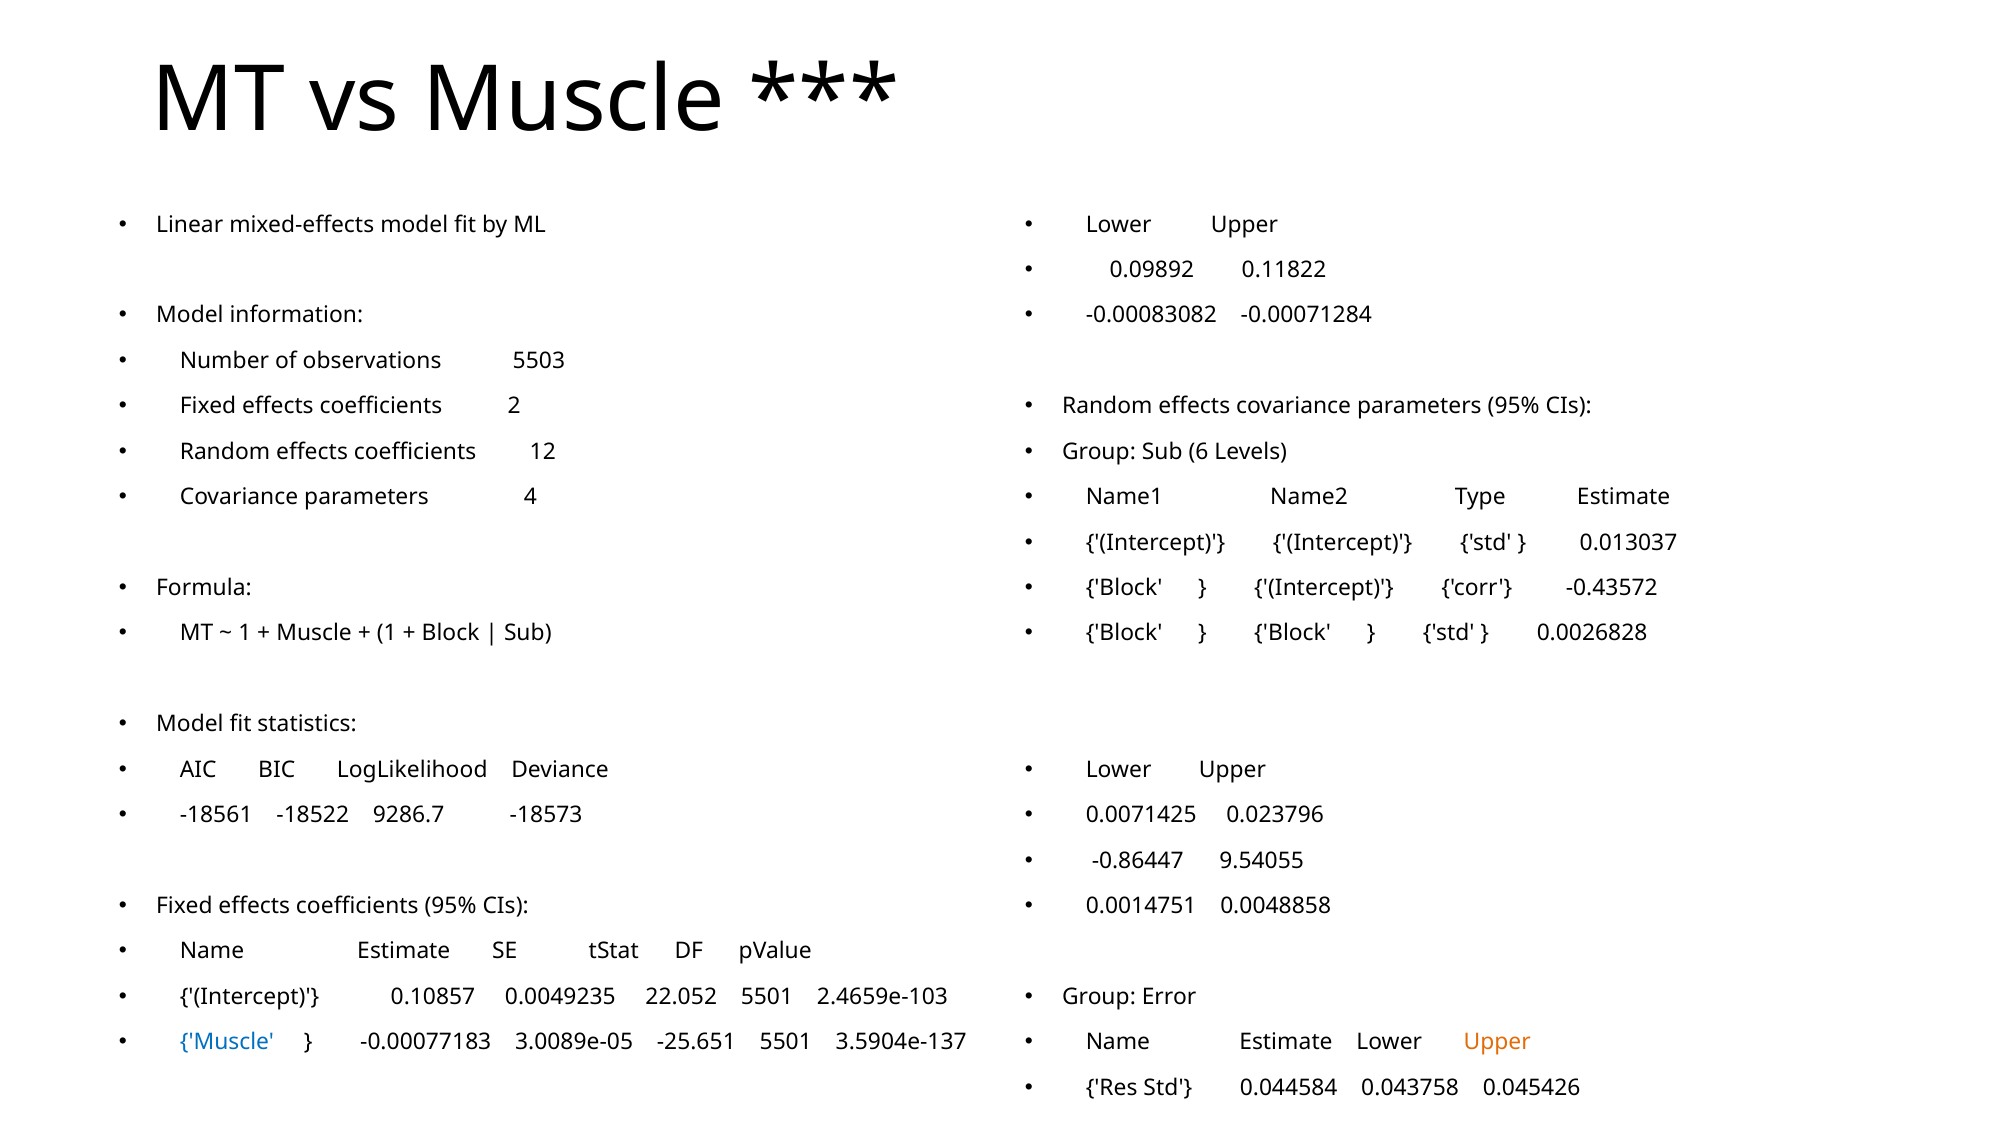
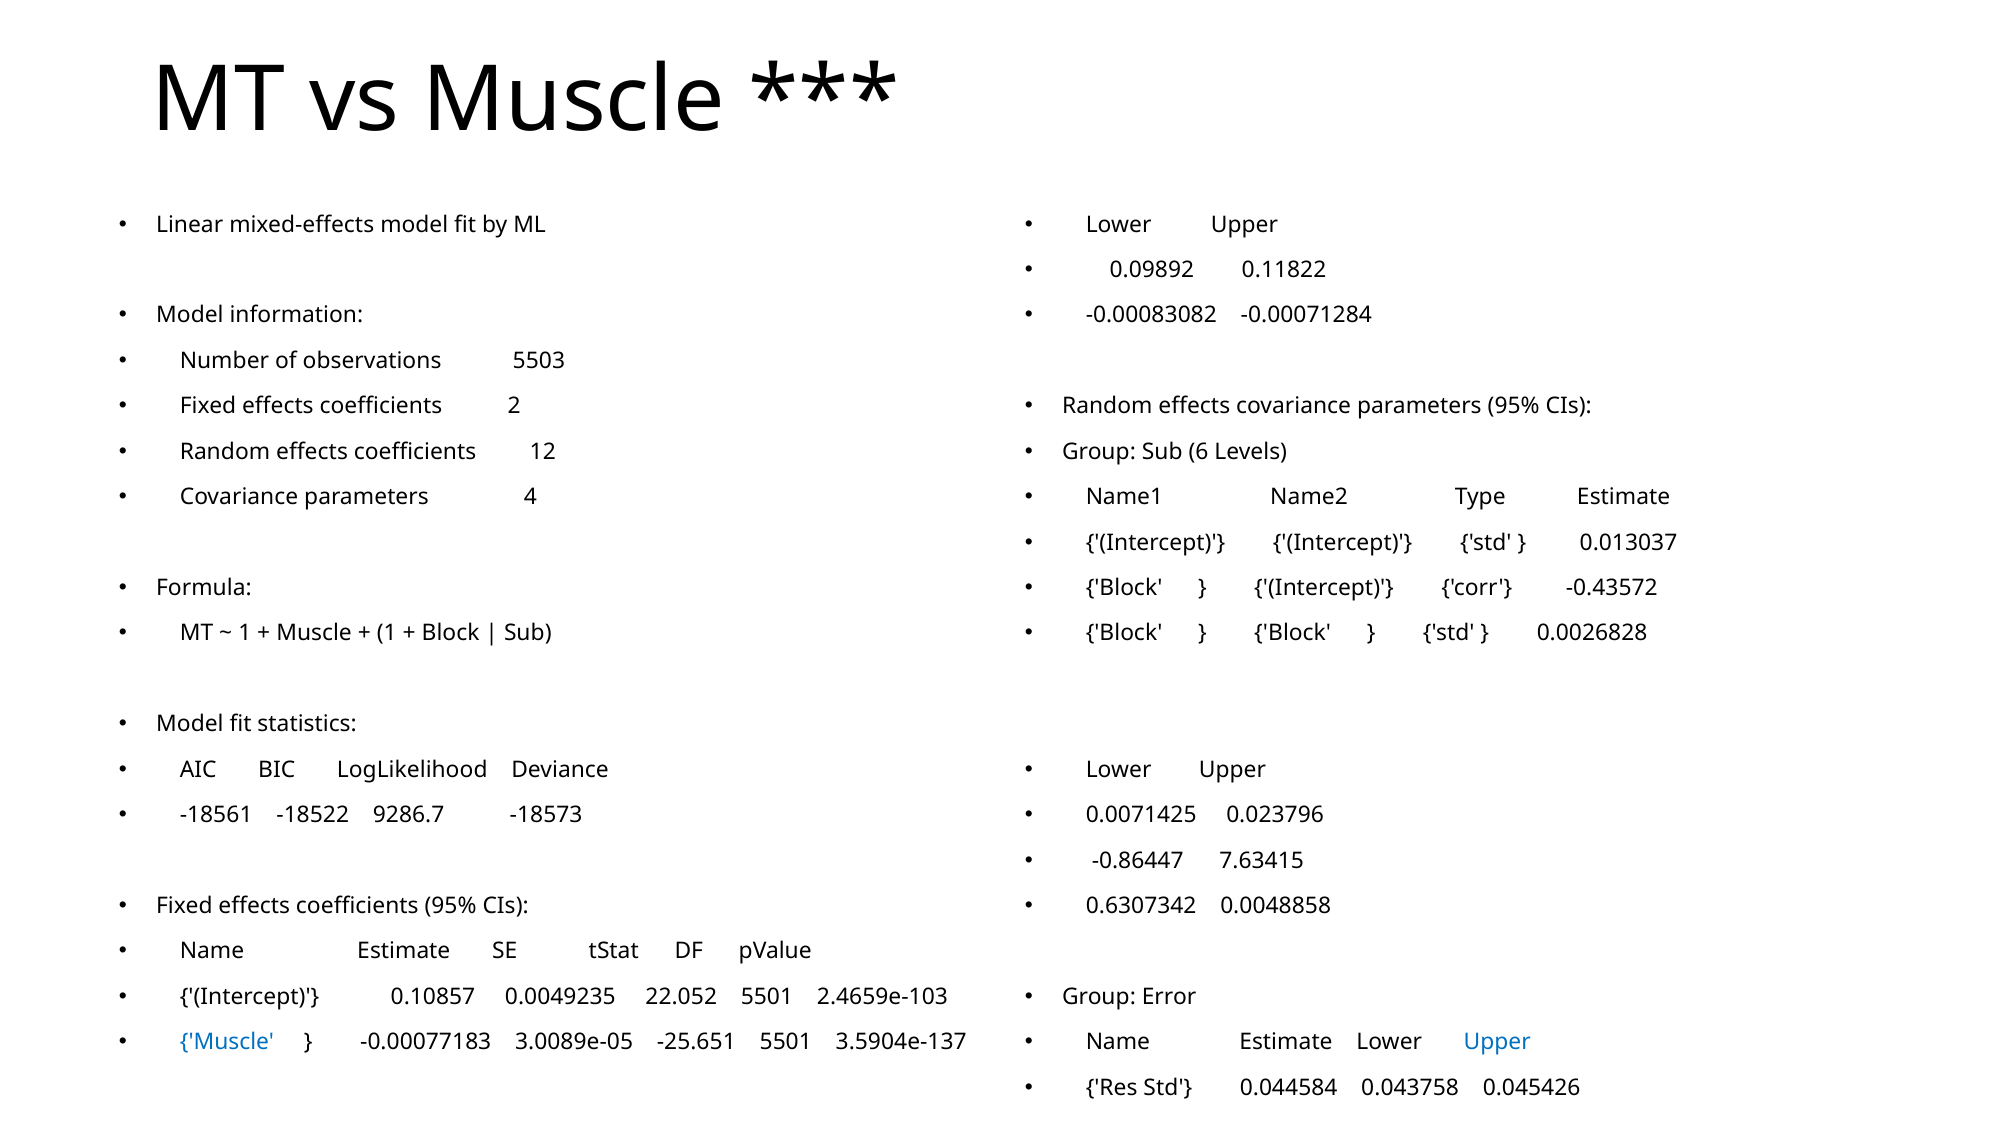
9.54055: 9.54055 -> 7.63415
0.0014751: 0.0014751 -> 0.6307342
Upper at (1497, 1042) colour: orange -> blue
